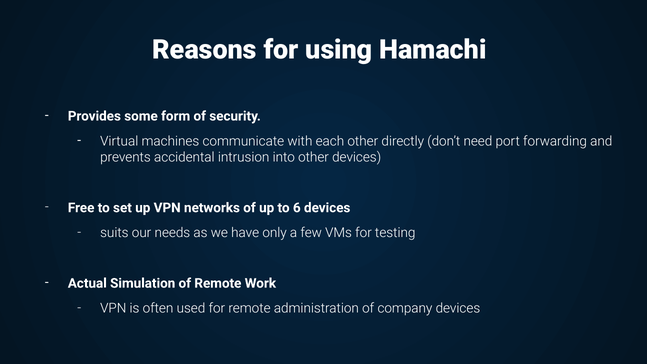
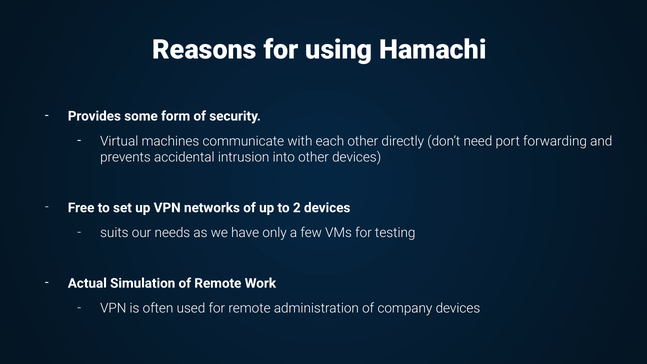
6: 6 -> 2
